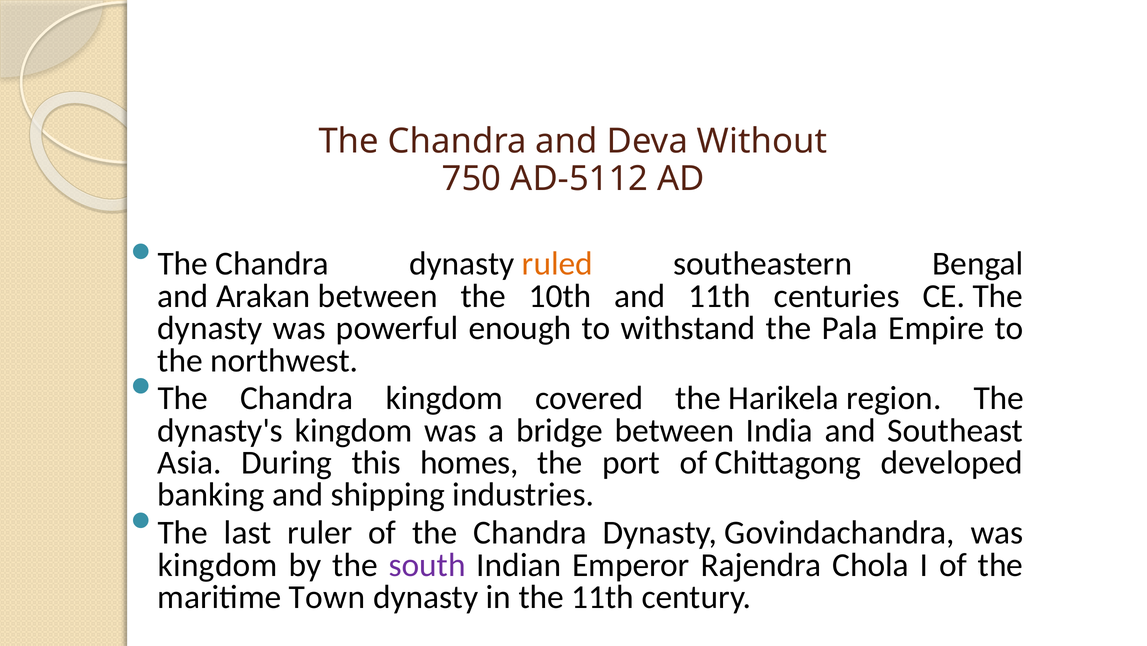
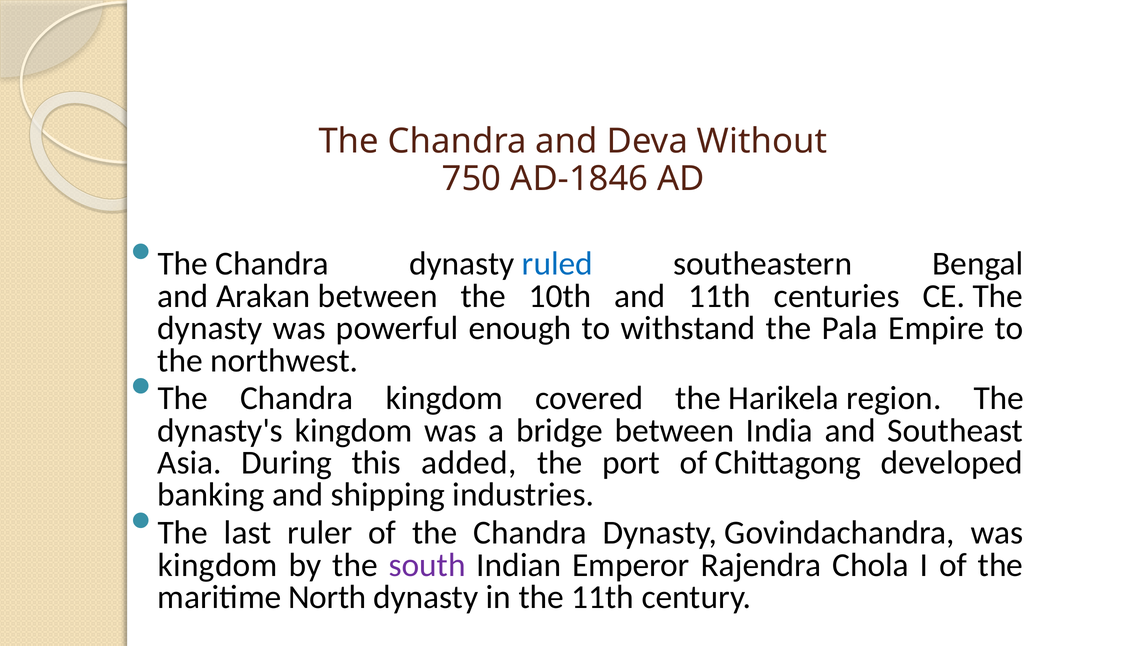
AD-5112: AD-5112 -> AD-1846
ruled colour: orange -> blue
homes: homes -> added
Town: Town -> North
